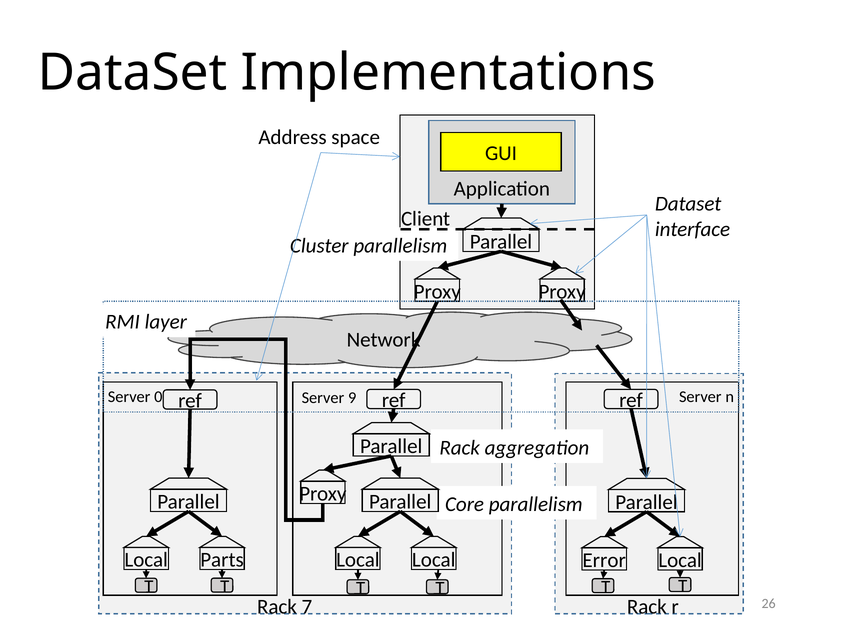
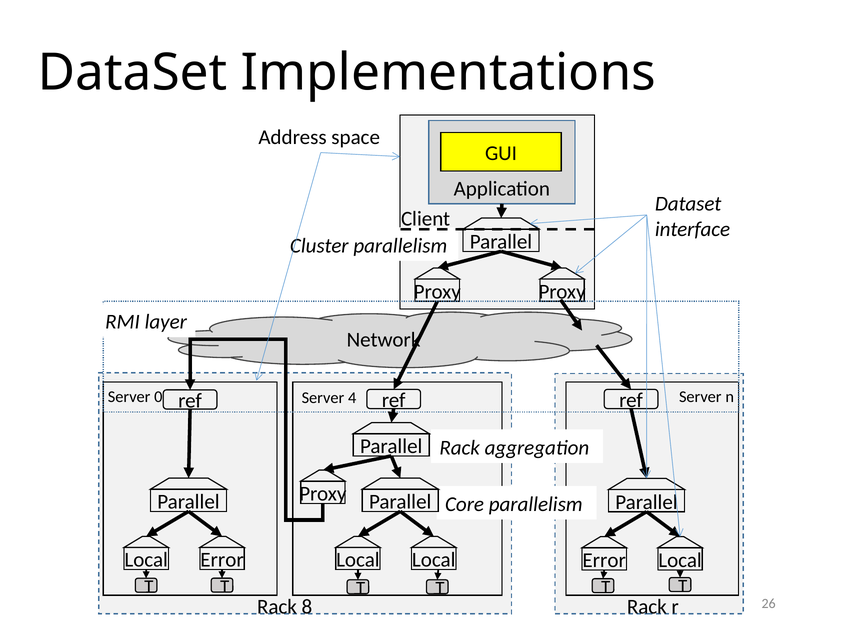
9: 9 -> 4
Local Parts: Parts -> Error
7: 7 -> 8
